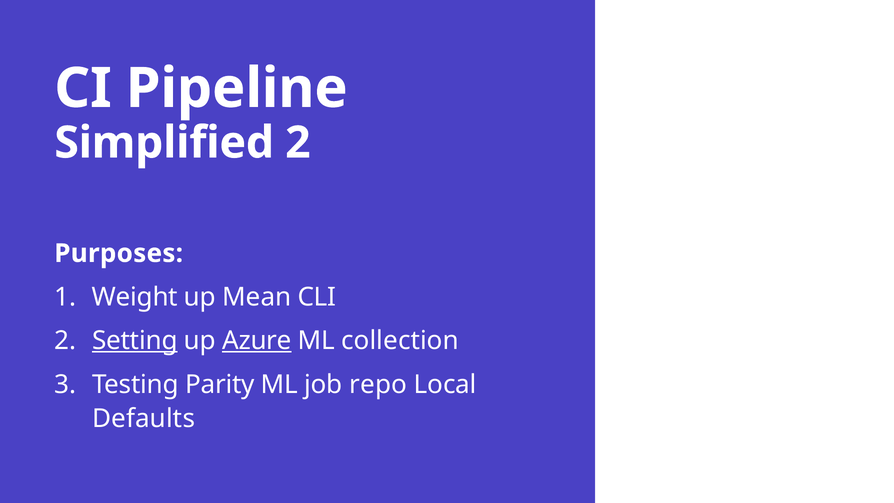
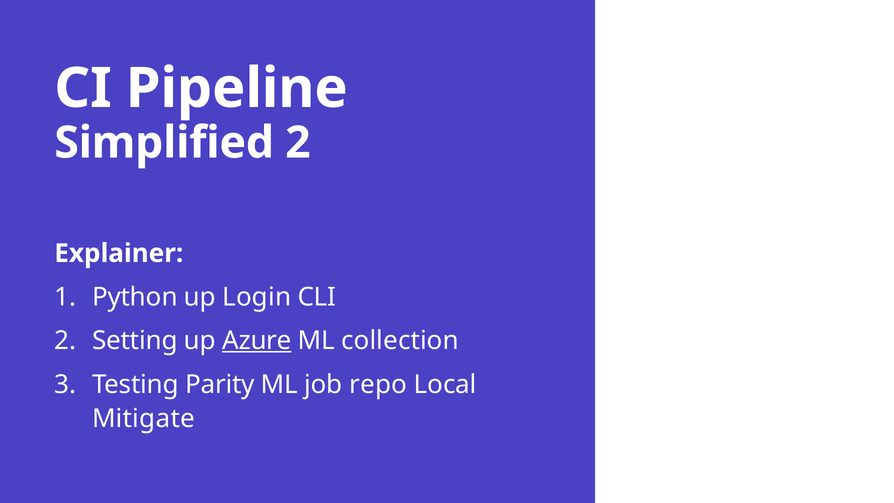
Purposes: Purposes -> Explainer
Weight: Weight -> Python
Mean: Mean -> Login
Setting underline: present -> none
Defaults: Defaults -> Mitigate
